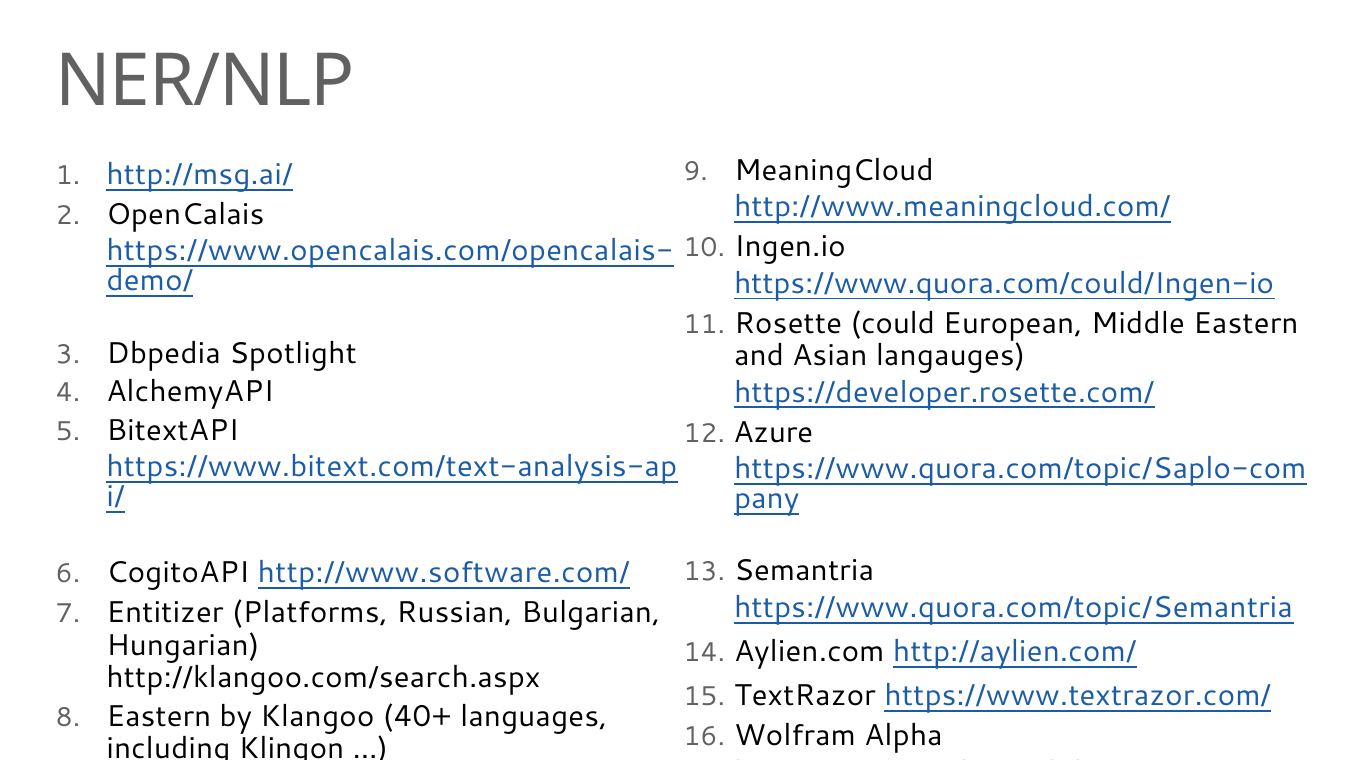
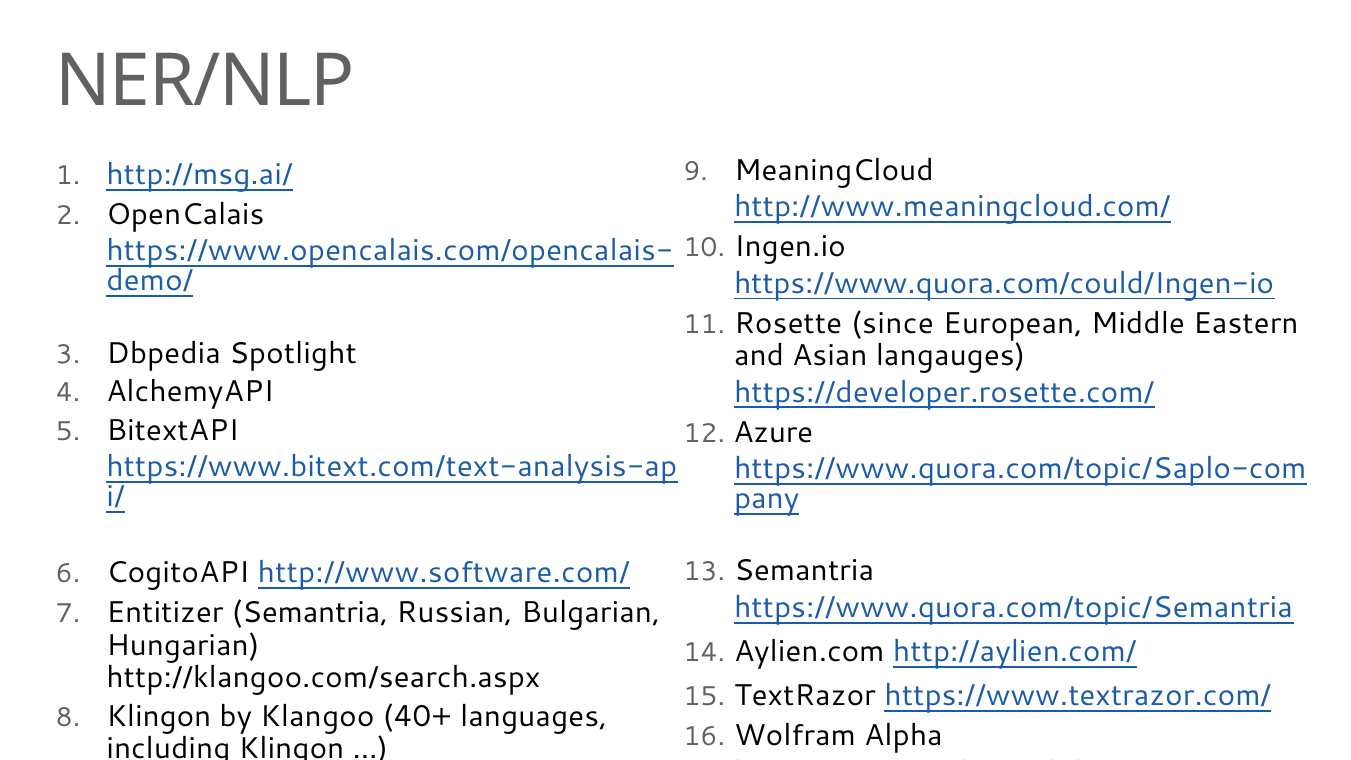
could: could -> since
Entitizer Platforms: Platforms -> Semantria
Eastern at (159, 716): Eastern -> Klingon
